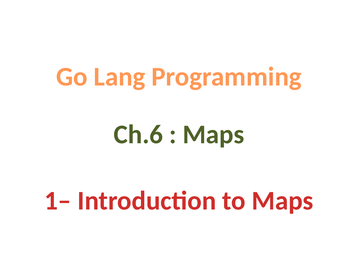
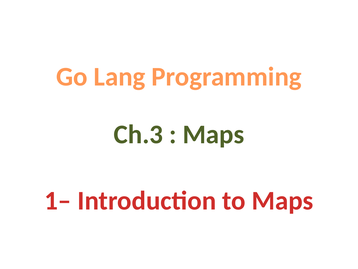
Ch.6: Ch.6 -> Ch.3
